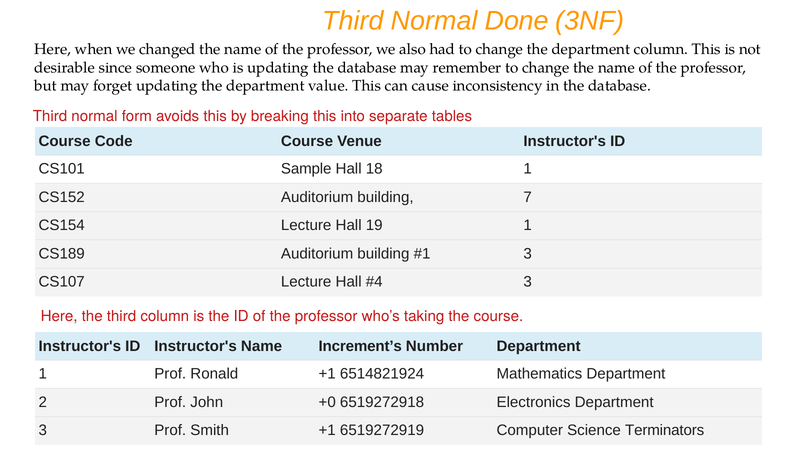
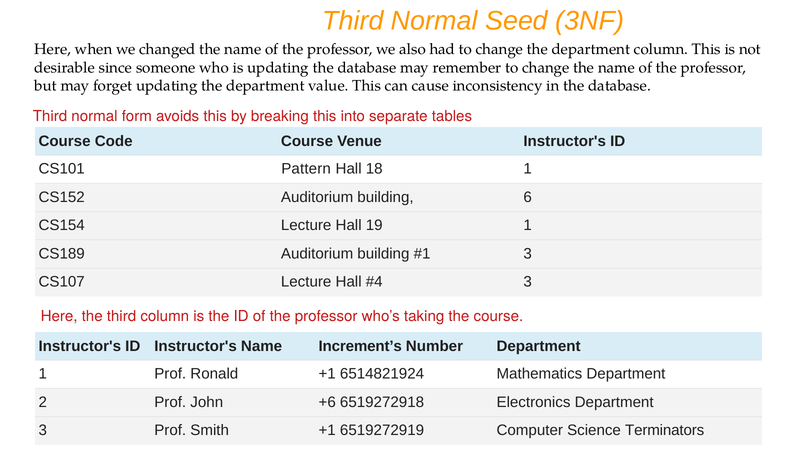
Done: Done -> Seed
Sample: Sample -> Pattern
7: 7 -> 6
+0: +0 -> +6
